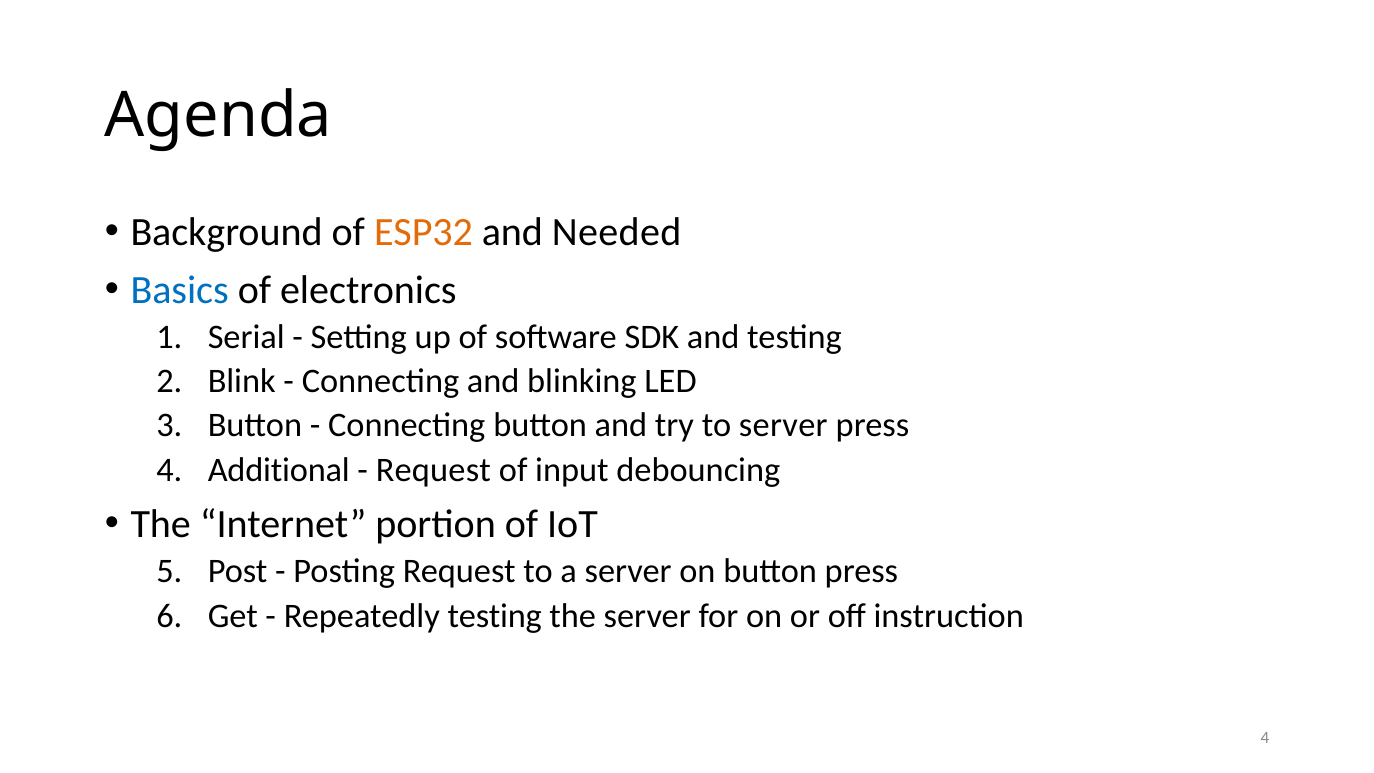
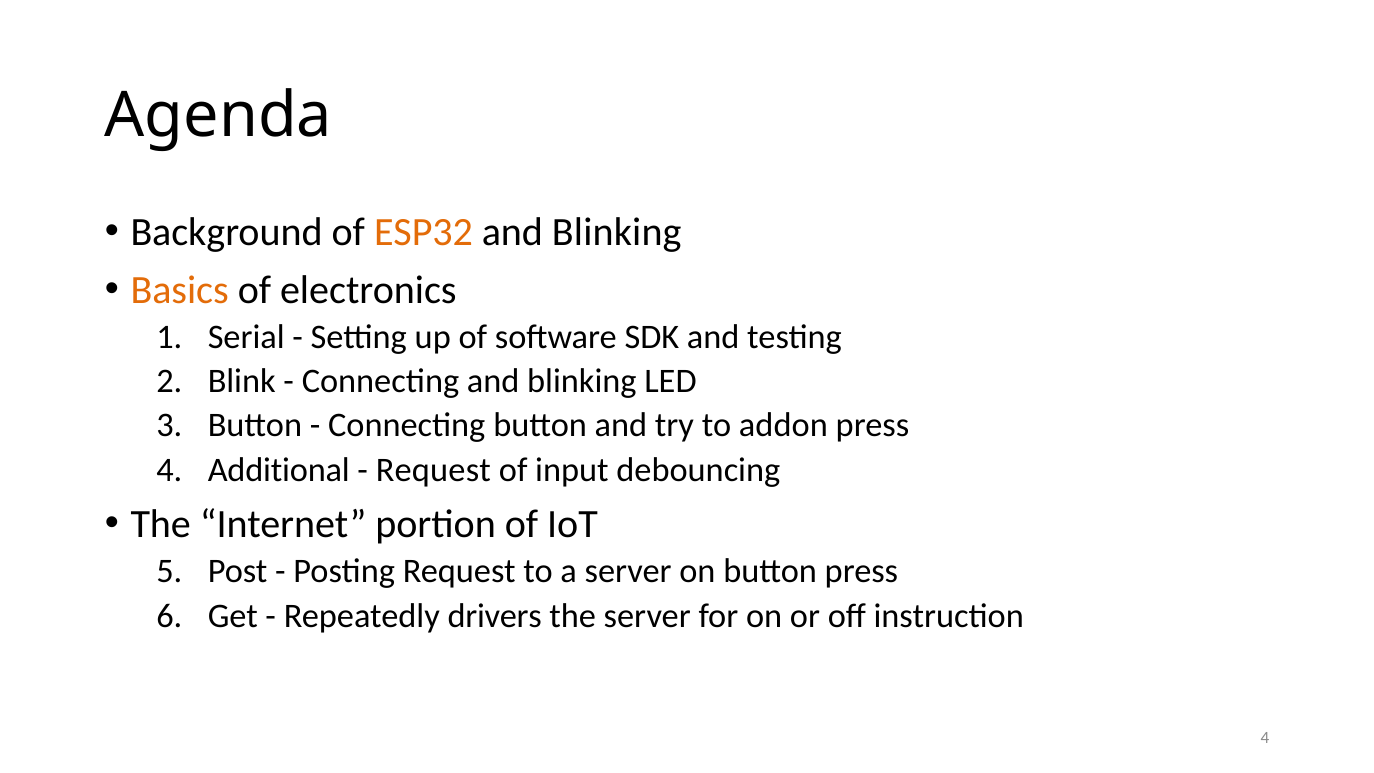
Needed at (617, 232): Needed -> Blinking
Basics colour: blue -> orange
to server: server -> addon
Repeatedly testing: testing -> drivers
